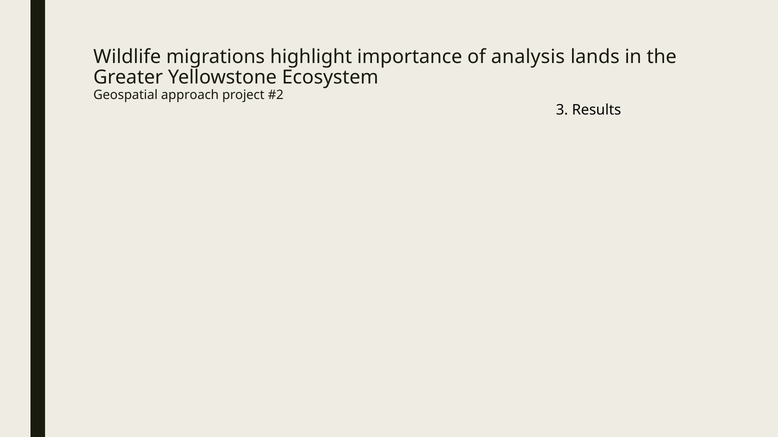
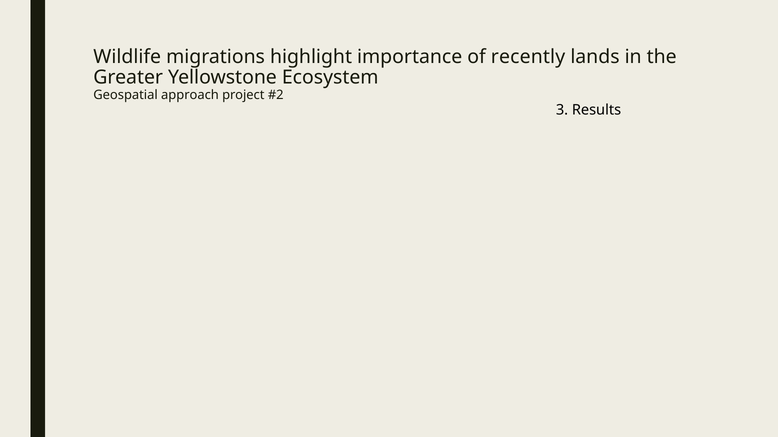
analysis: analysis -> recently
